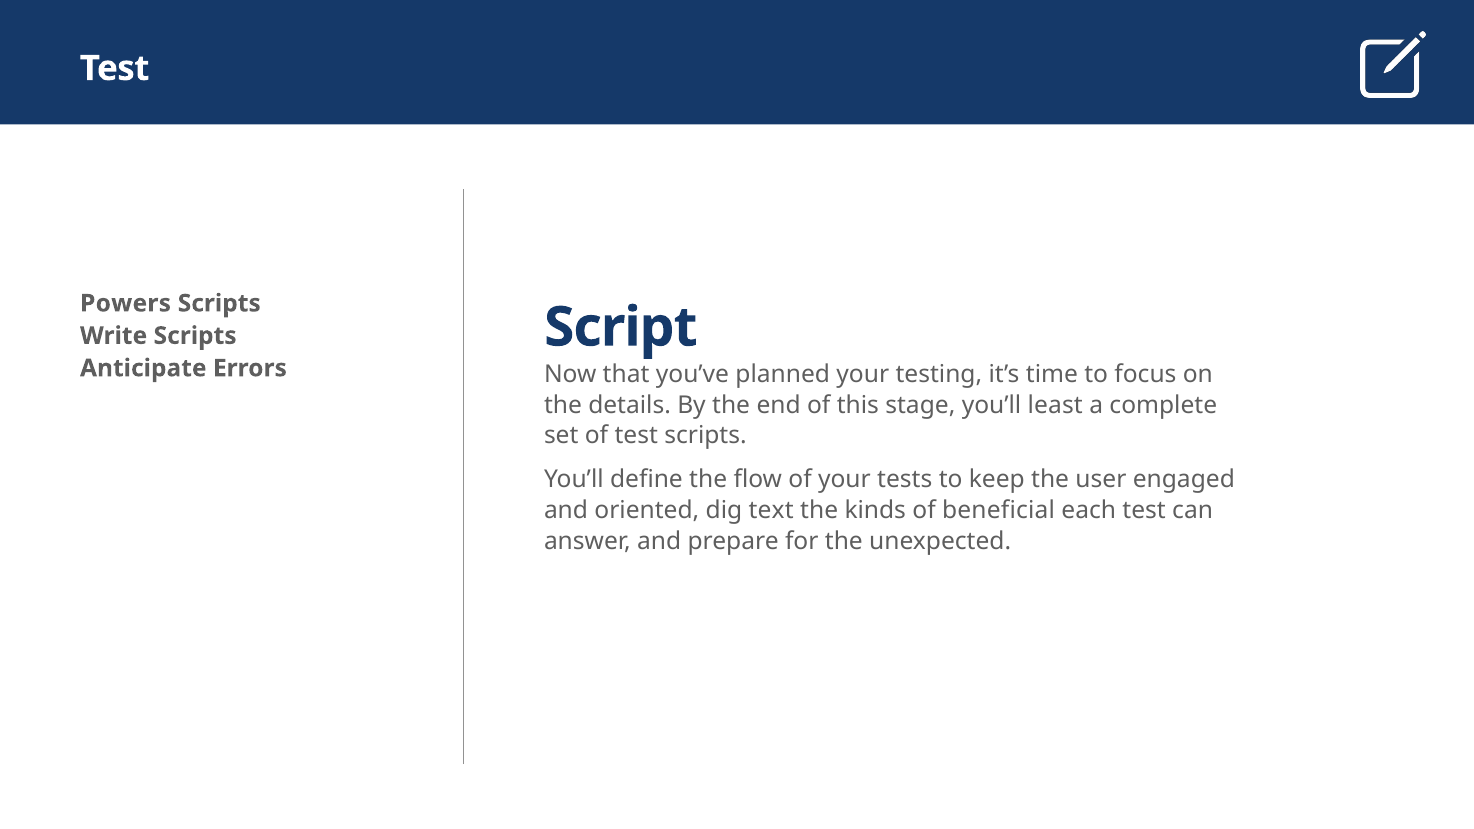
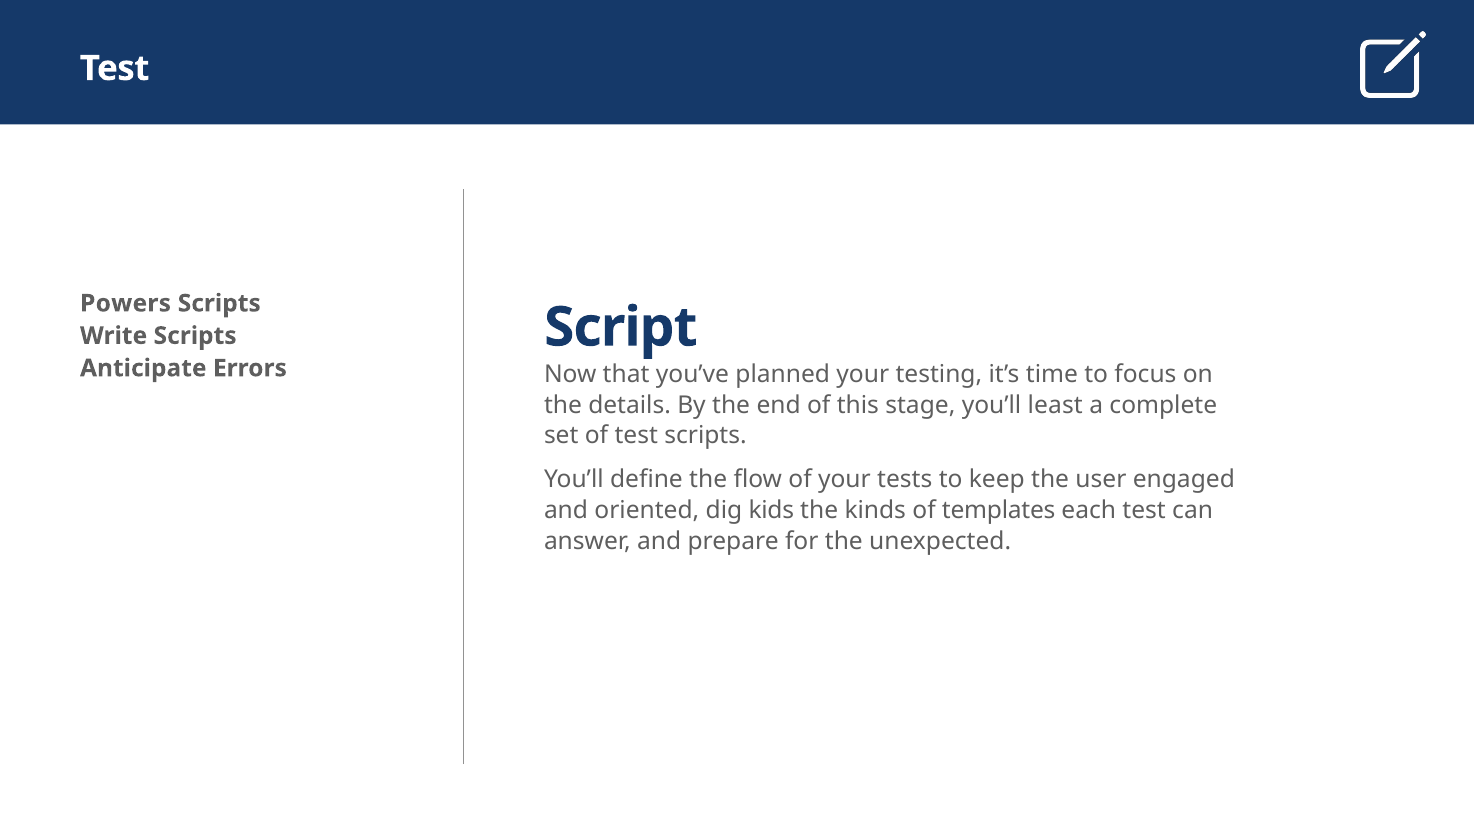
text: text -> kids
beneficial: beneficial -> templates
